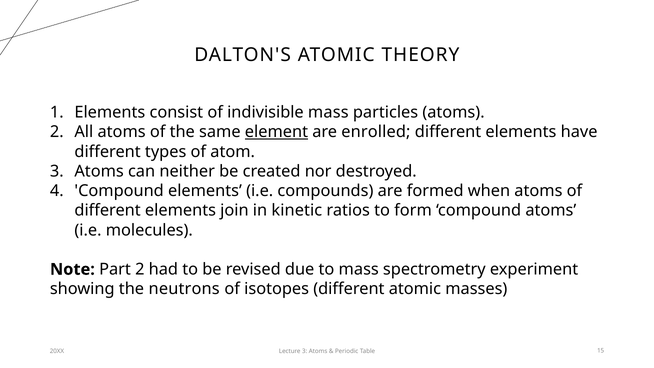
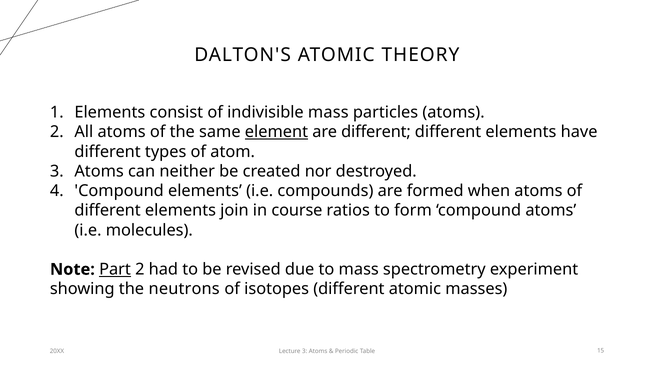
are enrolled: enrolled -> different
kinetic: kinetic -> course
Part underline: none -> present
